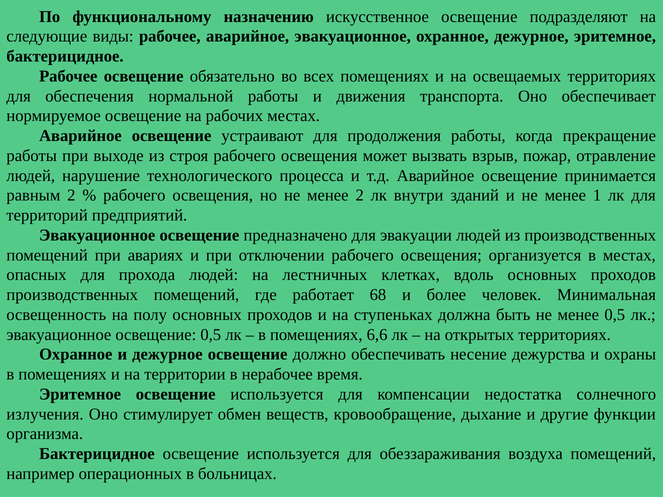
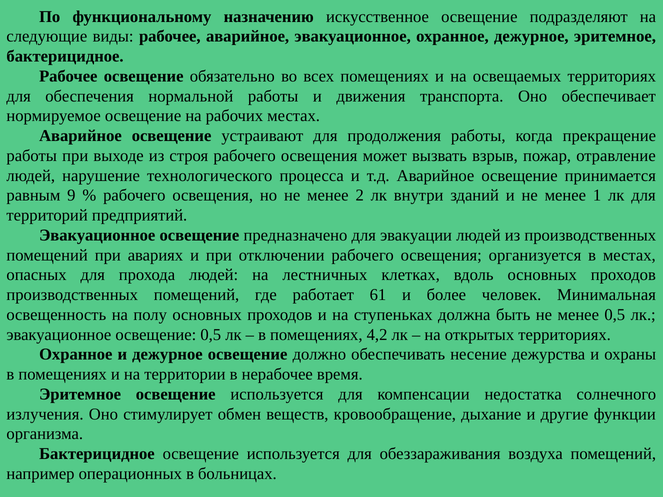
равным 2: 2 -> 9
68: 68 -> 61
6,6: 6,6 -> 4,2
